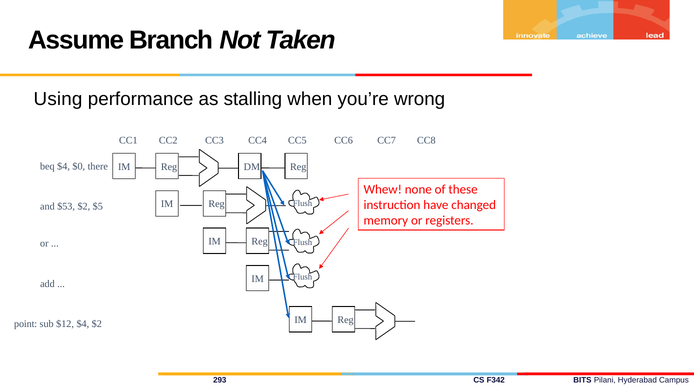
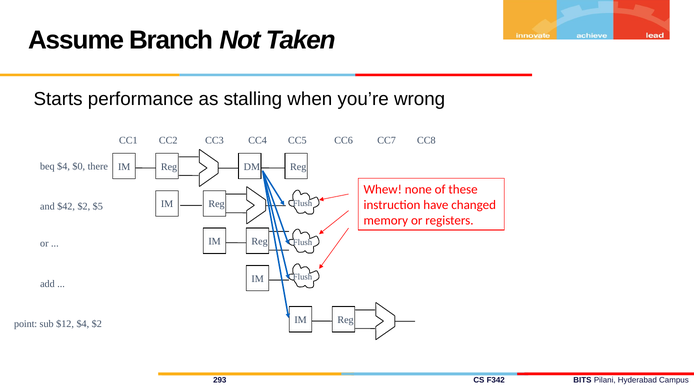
Using: Using -> Starts
$53: $53 -> $42
